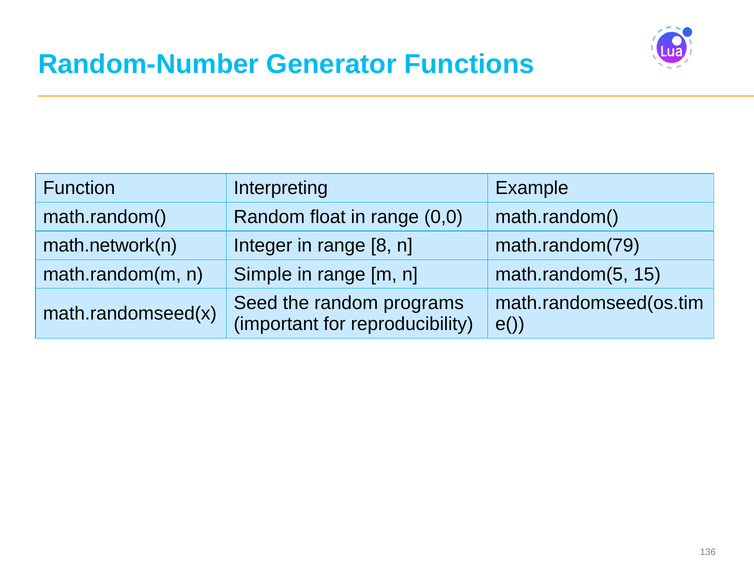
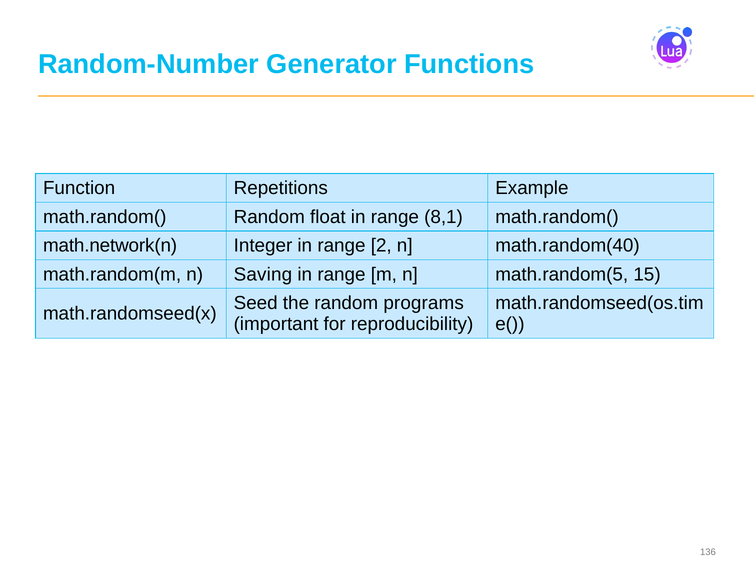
Interpreting: Interpreting -> Repetitions
0,0: 0,0 -> 8,1
8: 8 -> 2
math.random(79: math.random(79 -> math.random(40
Simple: Simple -> Saving
